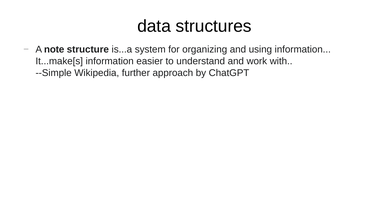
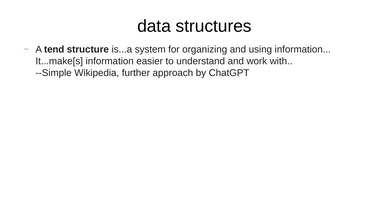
note: note -> tend
